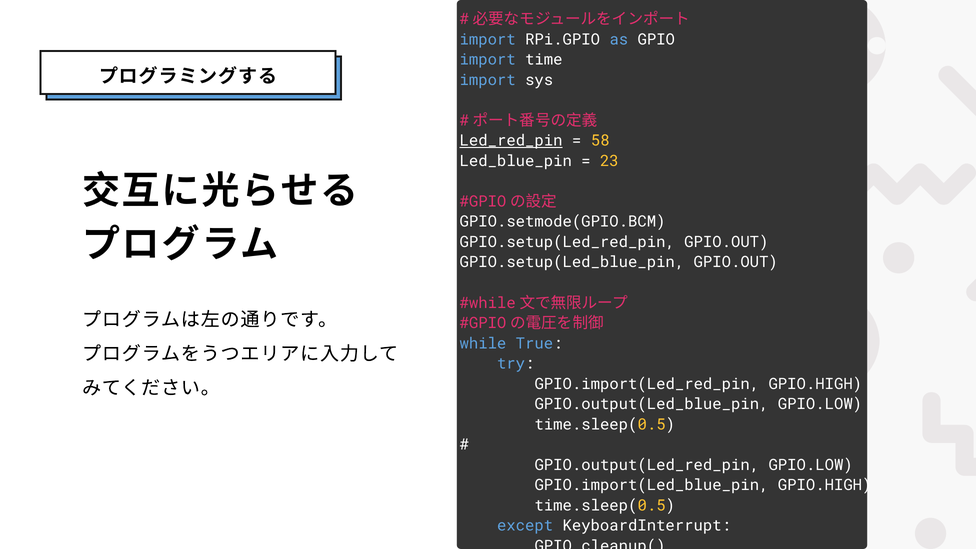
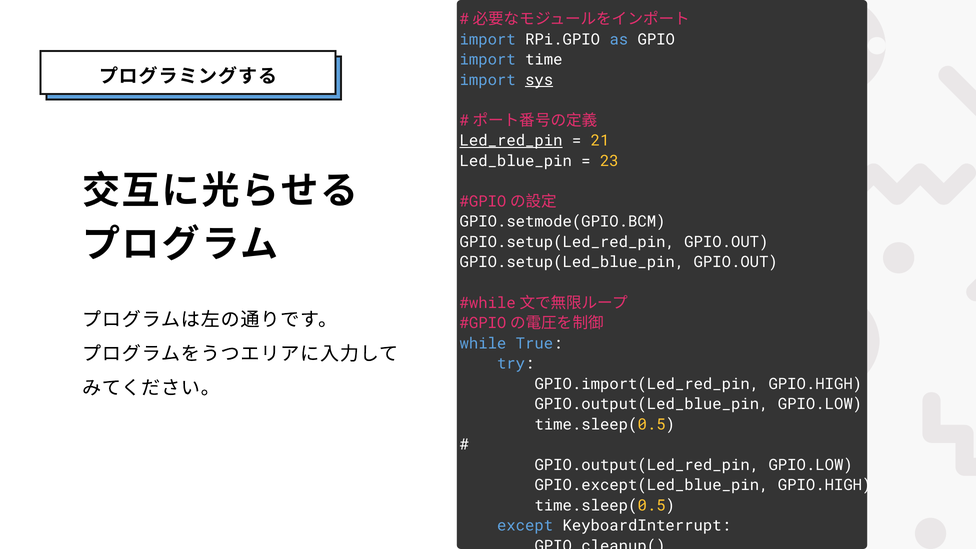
sys underline: none -> present
58: 58 -> 21
GPIO.import(Led_blue_pin: GPIO.import(Led_blue_pin -> GPIO.except(Led_blue_pin
